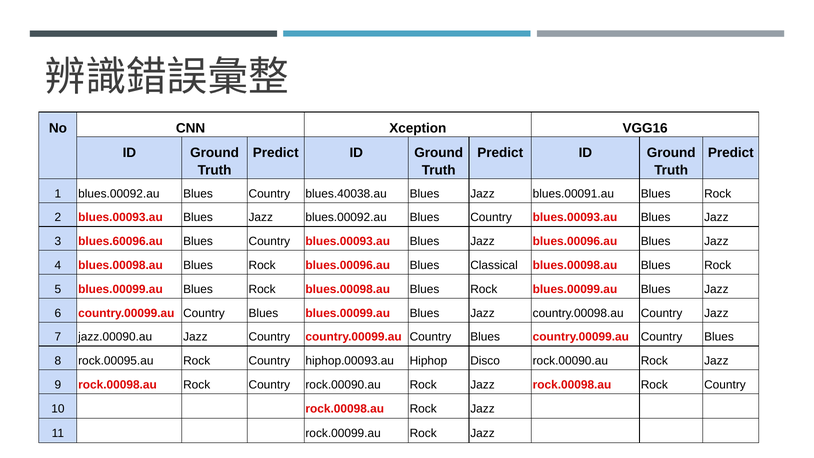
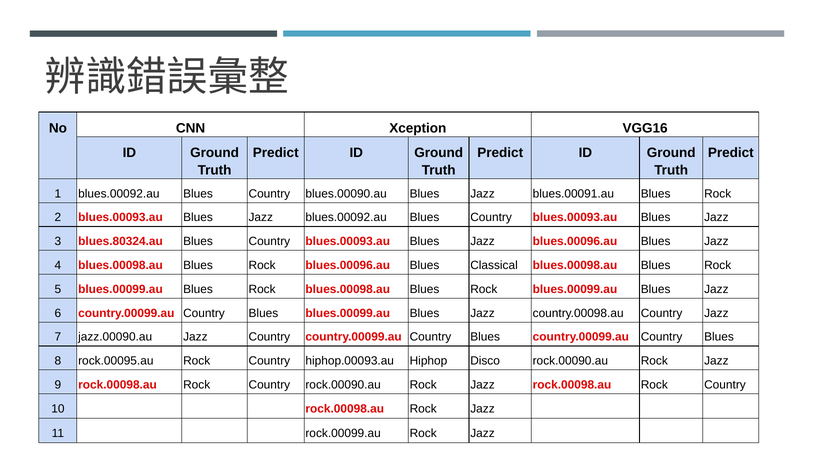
blues.40038.au: blues.40038.au -> blues.00090.au
blues.60096.au: blues.60096.au -> blues.80324.au
